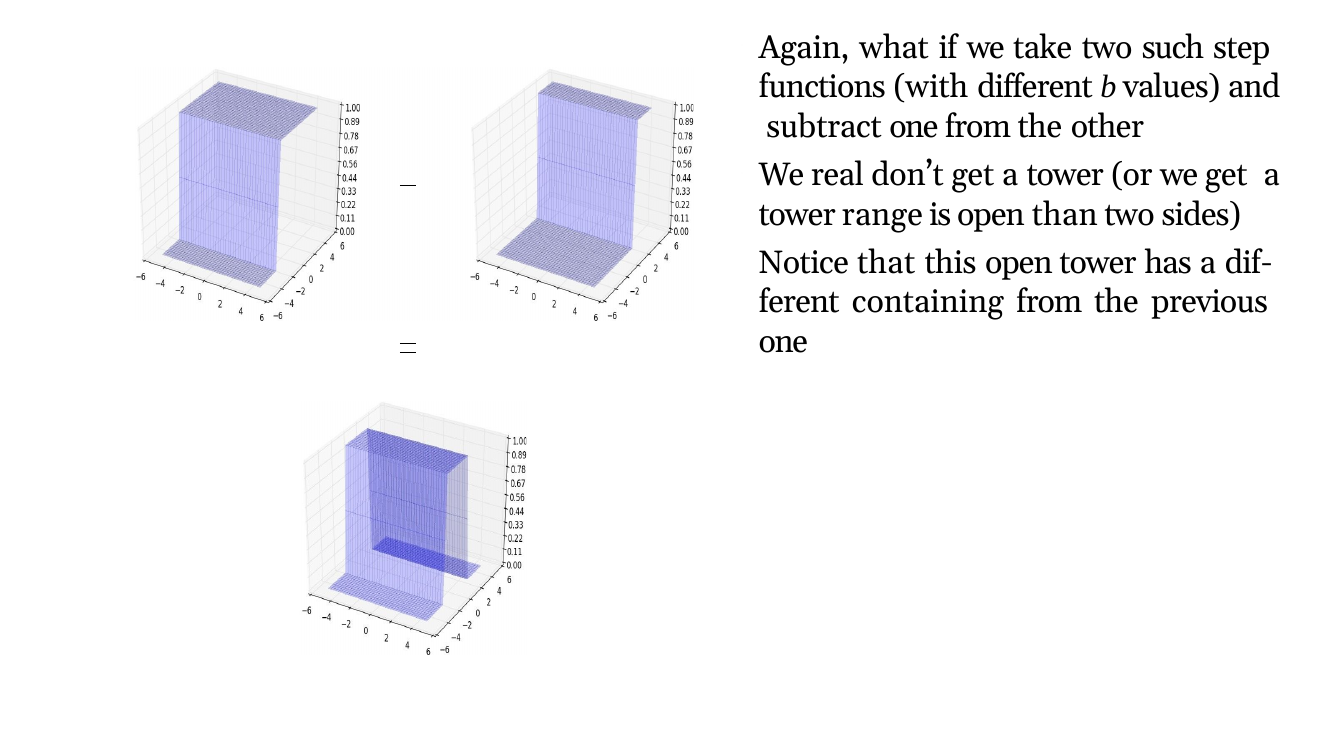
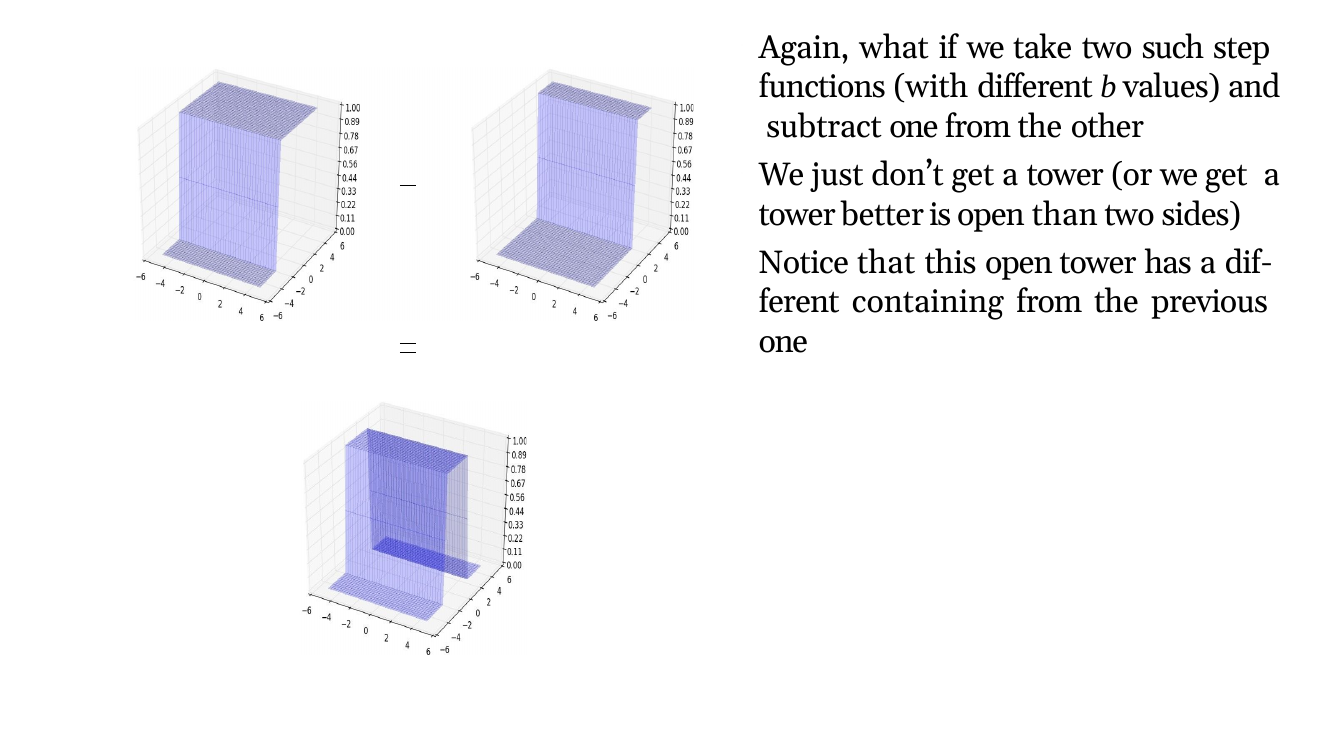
real: real -> just
range: range -> better
